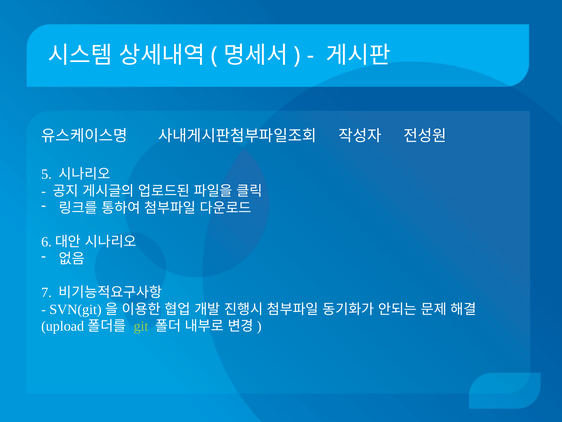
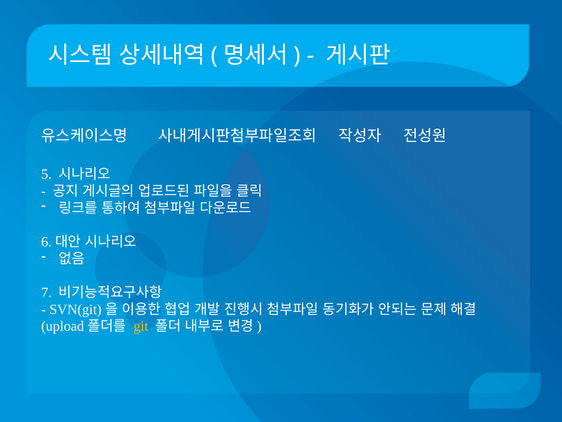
git colour: light green -> yellow
